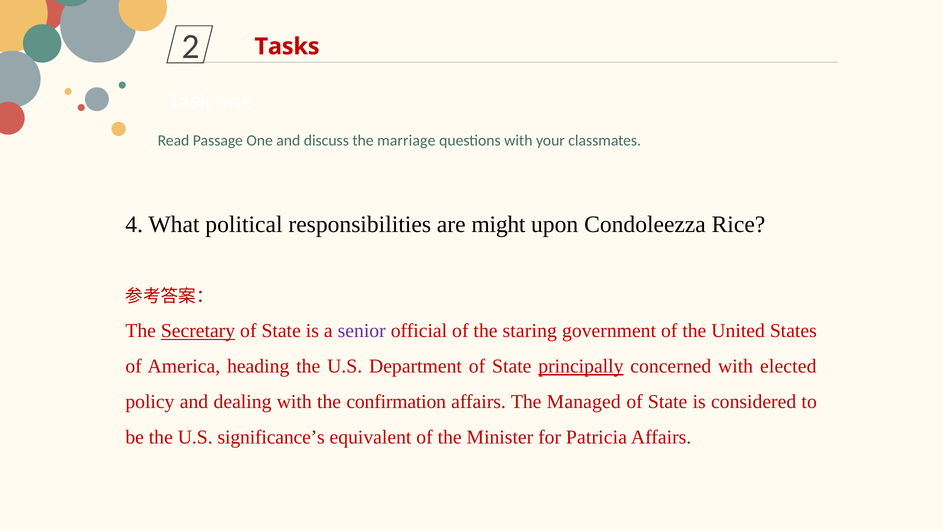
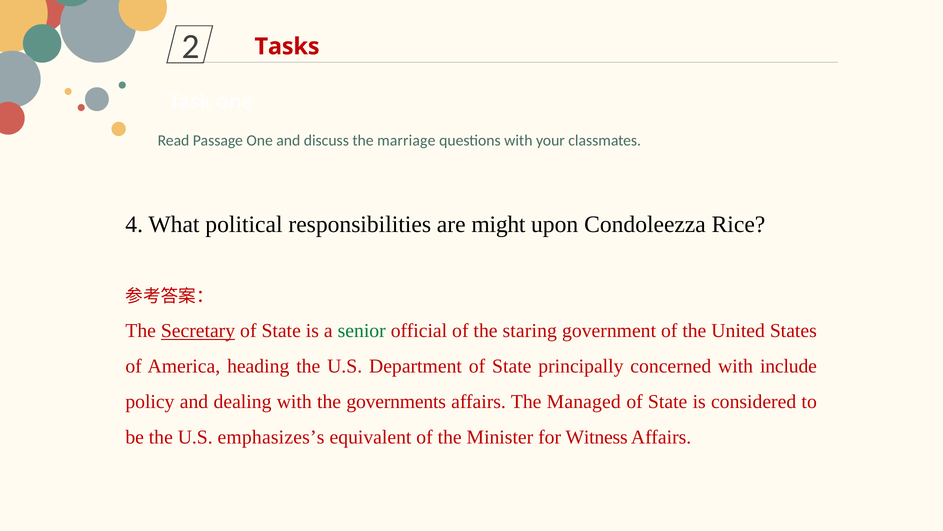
senior colour: purple -> green
principally underline: present -> none
elected: elected -> include
confirmation: confirmation -> governments
significance’s: significance’s -> emphasizes’s
Patricia: Patricia -> Witness
